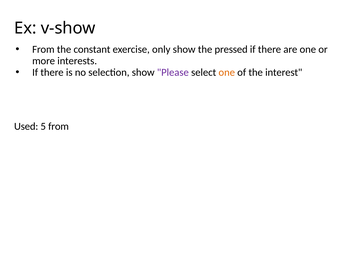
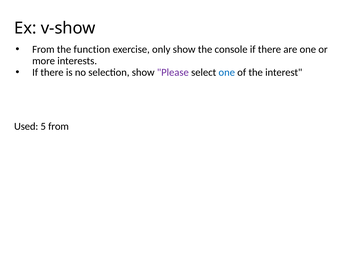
constant: constant -> function
pressed: pressed -> console
one at (227, 72) colour: orange -> blue
